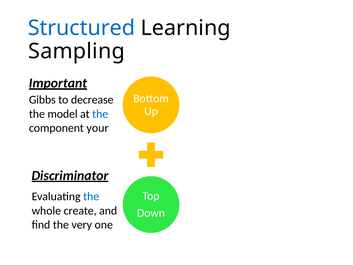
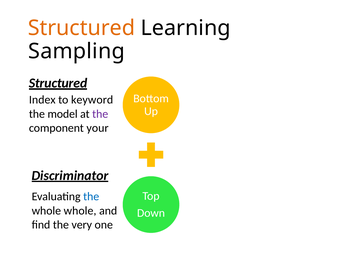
Structured at (81, 28) colour: blue -> orange
Important at (58, 83): Important -> Structured
Gibbs: Gibbs -> Index
decrease: decrease -> keyword
the at (100, 114) colour: blue -> purple
whole create: create -> whole
